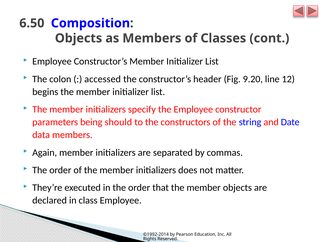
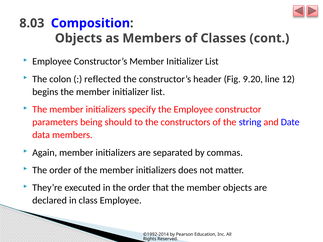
6.50: 6.50 -> 8.03
accessed: accessed -> reflected
